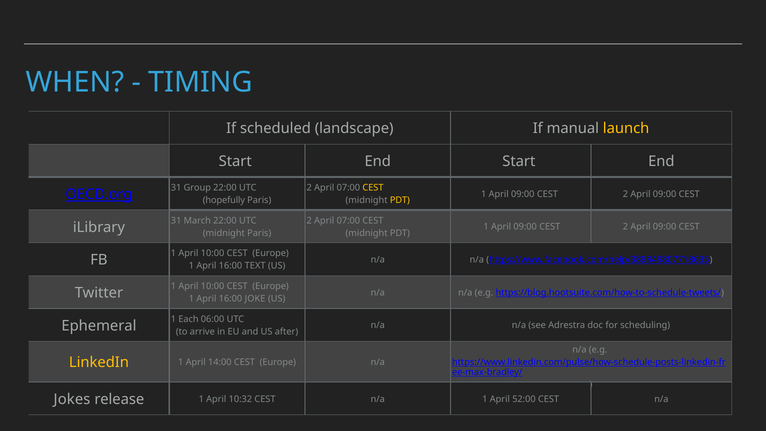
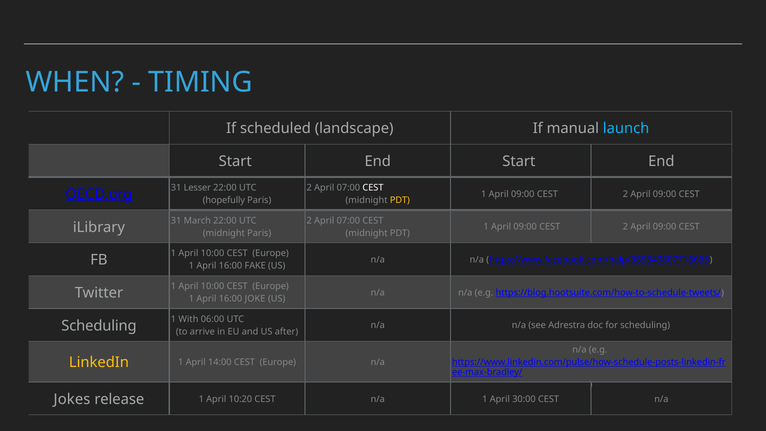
launch colour: yellow -> light blue
Group: Group -> Lesser
CEST at (373, 188) colour: yellow -> white
TEXT: TEXT -> FAKE
Each: Each -> With
Ephemeral at (99, 326): Ephemeral -> Scheduling
10:32: 10:32 -> 10:20
52:00: 52:00 -> 30:00
